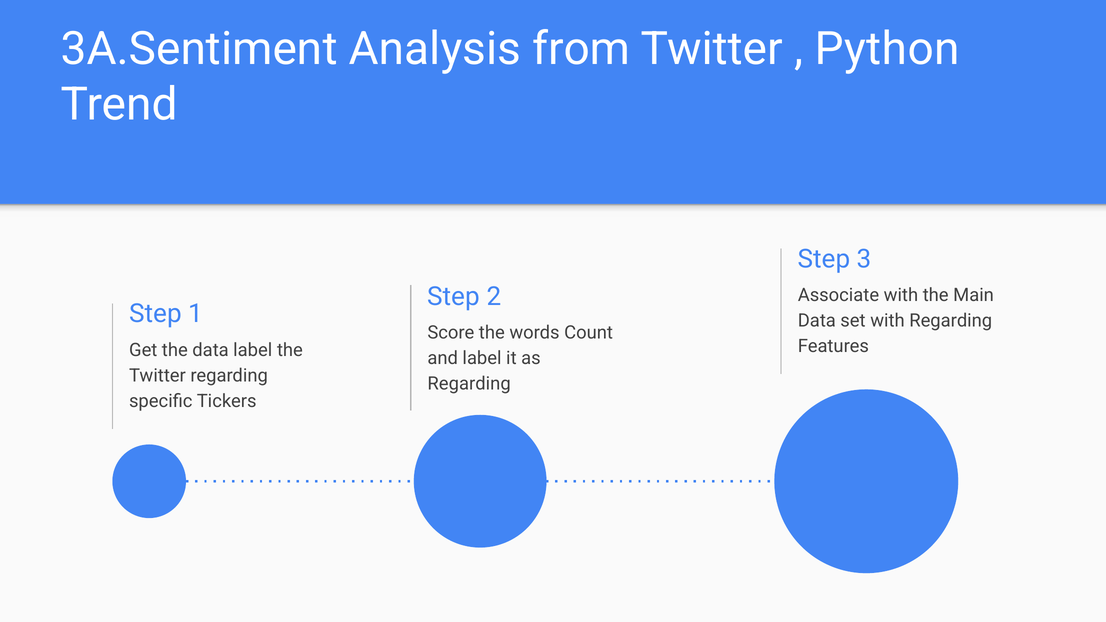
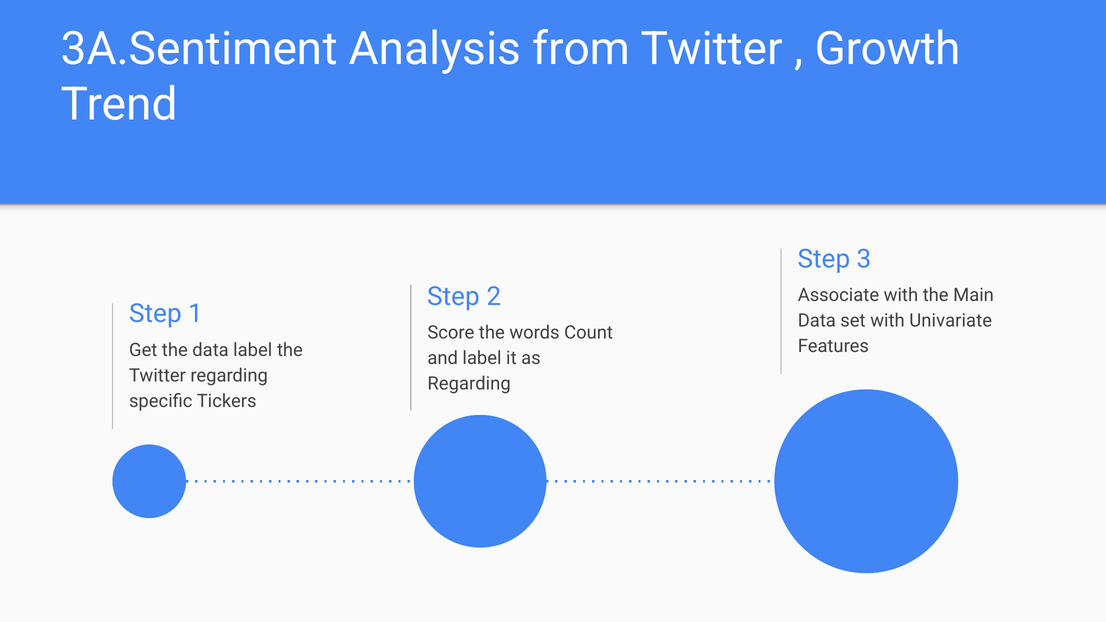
Python: Python -> Growth
with Regarding: Regarding -> Univariate
